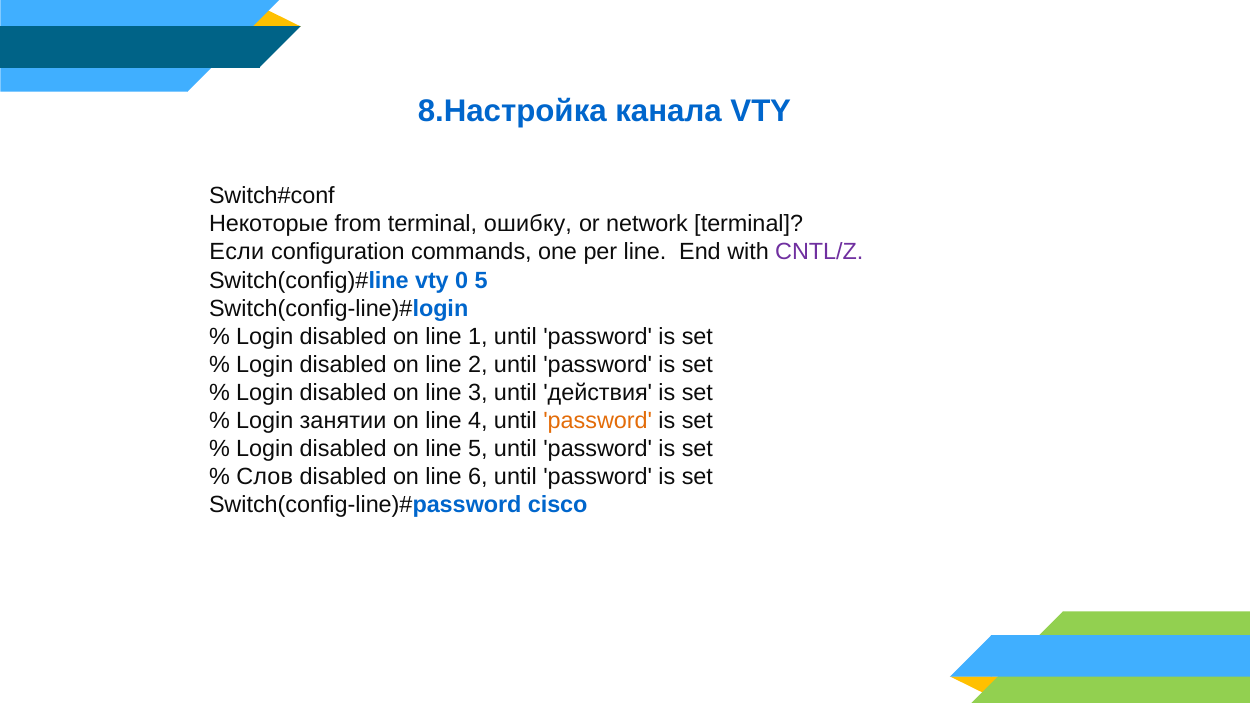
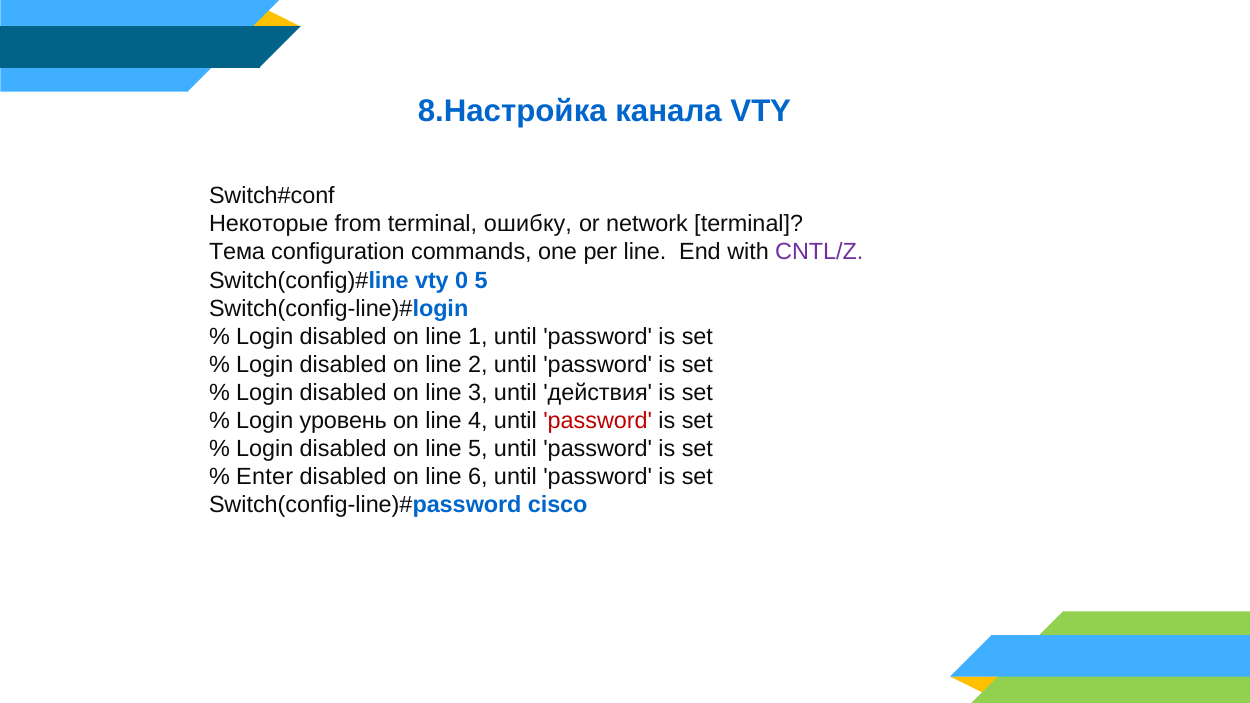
Если: Если -> Тема
занятии: занятии -> уровень
password at (598, 421) colour: orange -> red
Слов: Слов -> Enter
